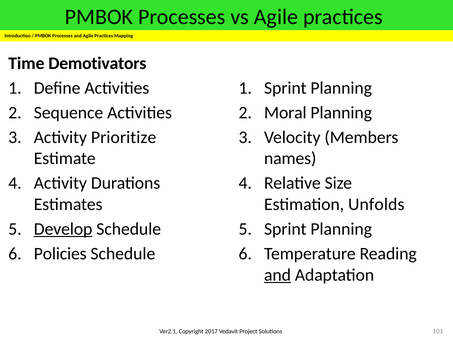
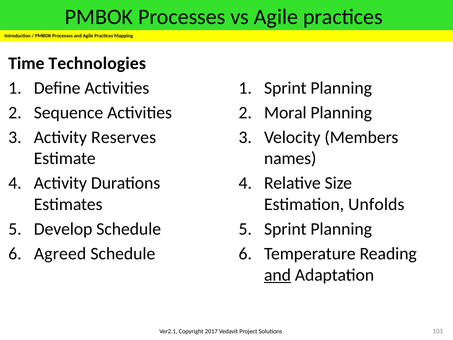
Demotivators: Demotivators -> Technologies
Prioritize: Prioritize -> Reserves
Develop underline: present -> none
Policies: Policies -> Agreed
